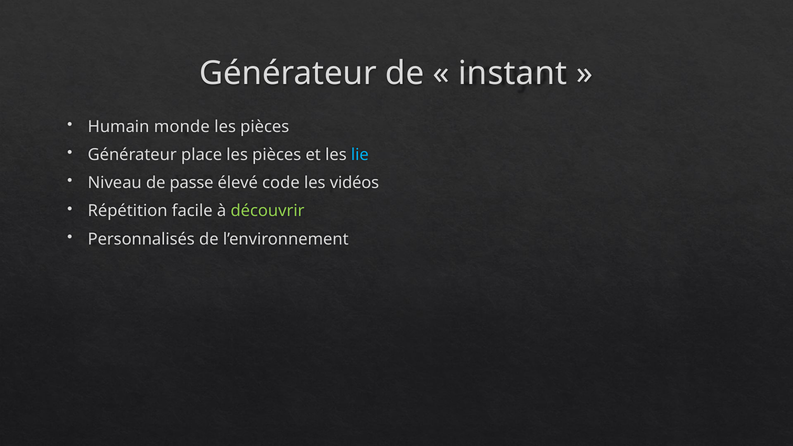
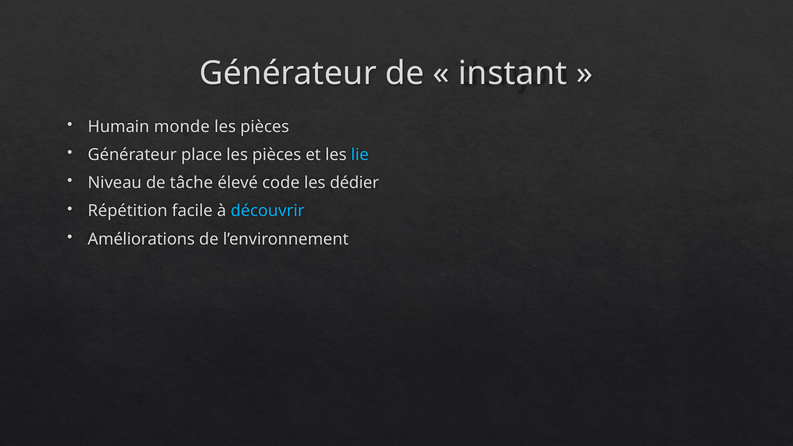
passe: passe -> tâche
vidéos: vidéos -> dédier
découvrir colour: light green -> light blue
Personnalisés: Personnalisés -> Améliorations
